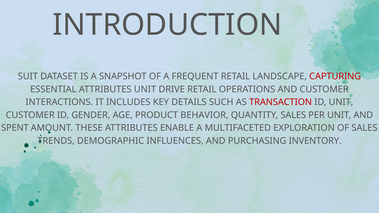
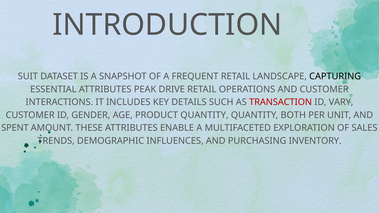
CAPTURING colour: red -> black
ATTRIBUTES UNIT: UNIT -> PEAK
ID UNIT: UNIT -> VARY
PRODUCT BEHAVIOR: BEHAVIOR -> QUANTITY
QUANTITY SALES: SALES -> BOTH
